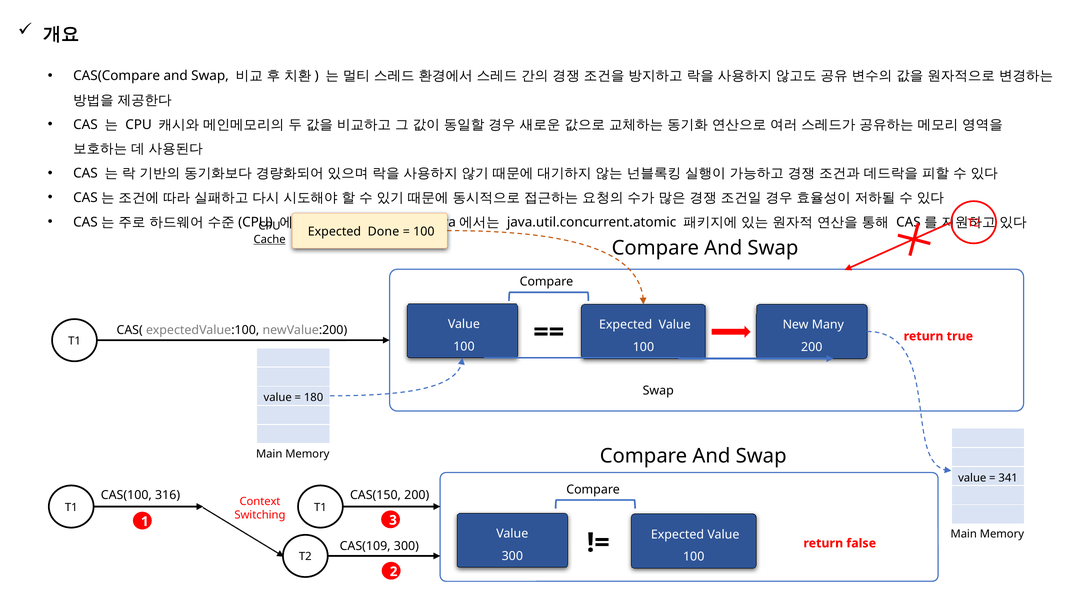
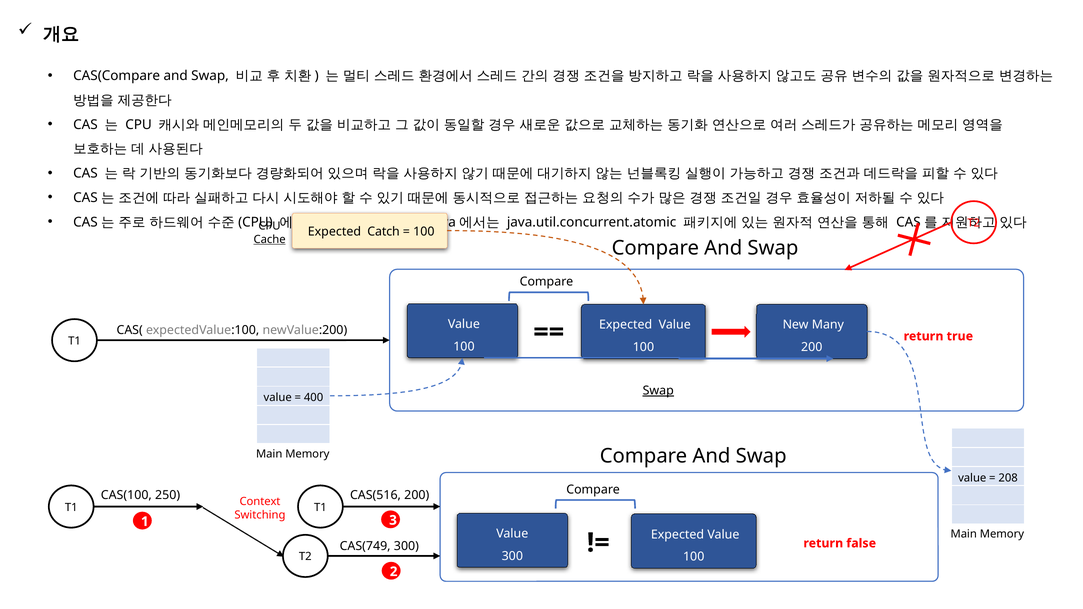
Done: Done -> Catch
Swap at (658, 391) underline: none -> present
180: 180 -> 400
341: 341 -> 208
316: 316 -> 250
CAS(150: CAS(150 -> CAS(516
CAS(109: CAS(109 -> CAS(749
